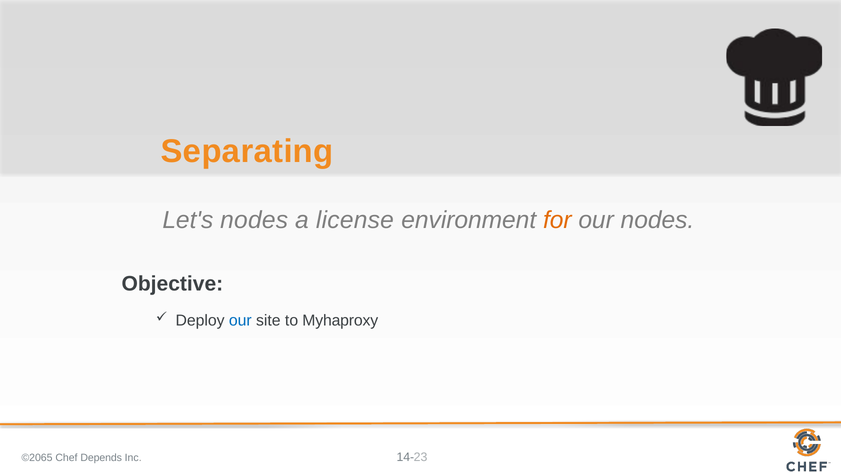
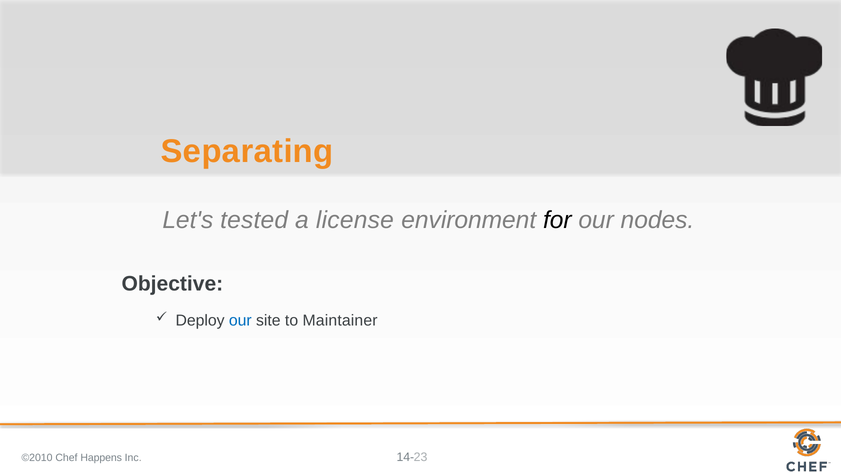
Let's nodes: nodes -> tested
for colour: orange -> black
Myhaproxy: Myhaproxy -> Maintainer
©2065: ©2065 -> ©2010
Depends: Depends -> Happens
